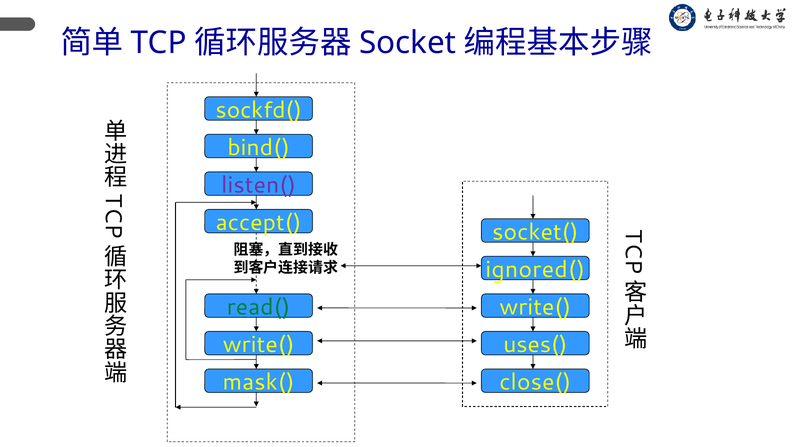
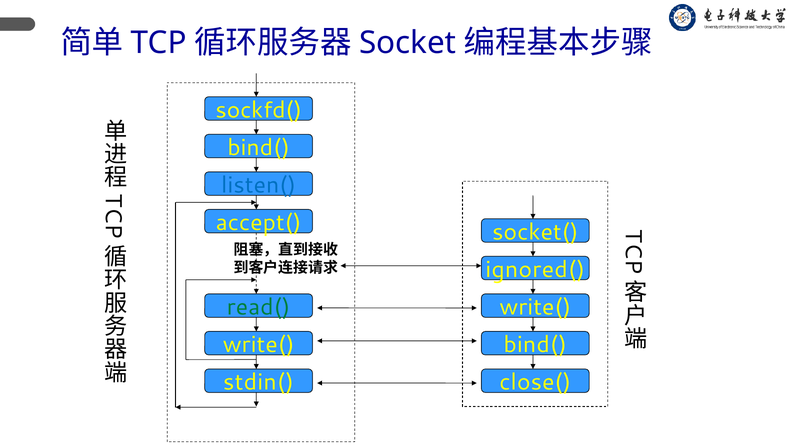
listen( colour: purple -> blue
uses( at (535, 344): uses( -> bind(
mask(: mask( -> stdin(
